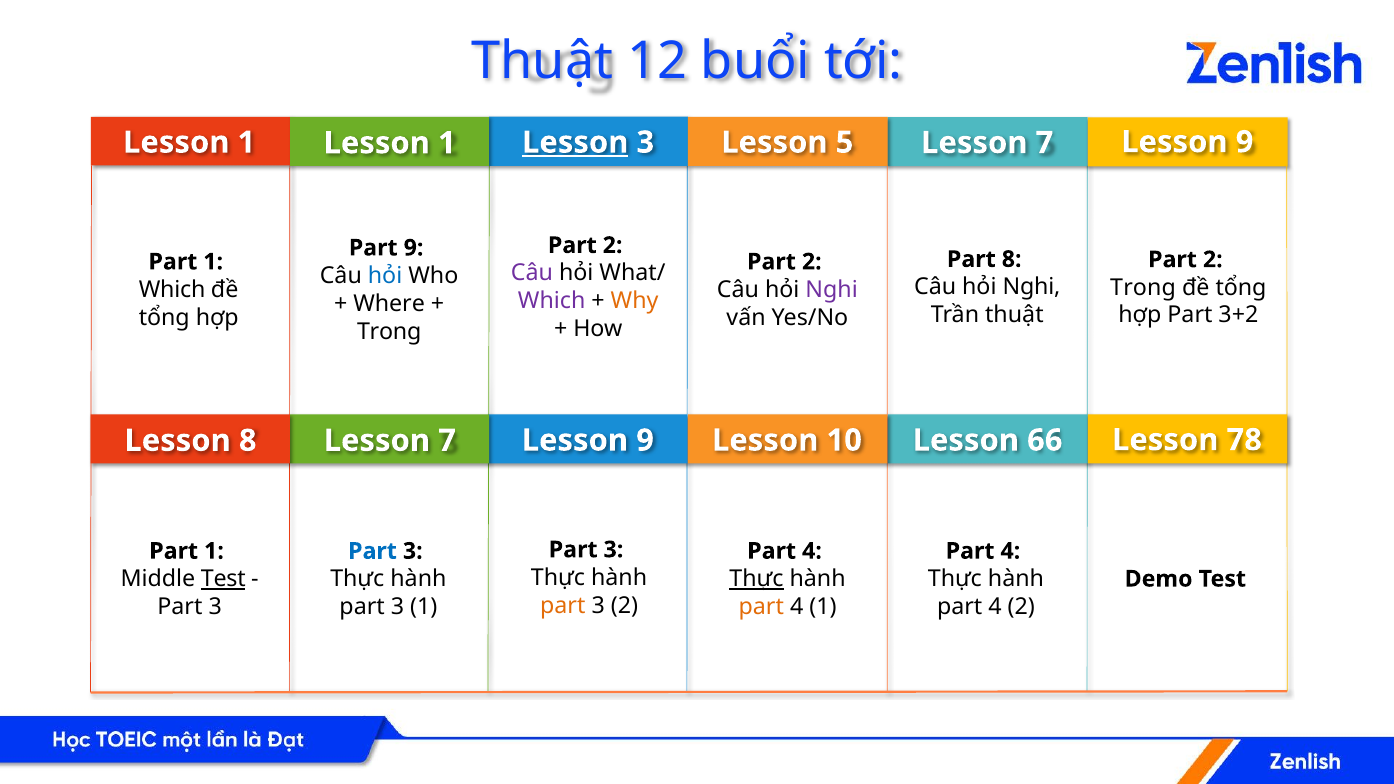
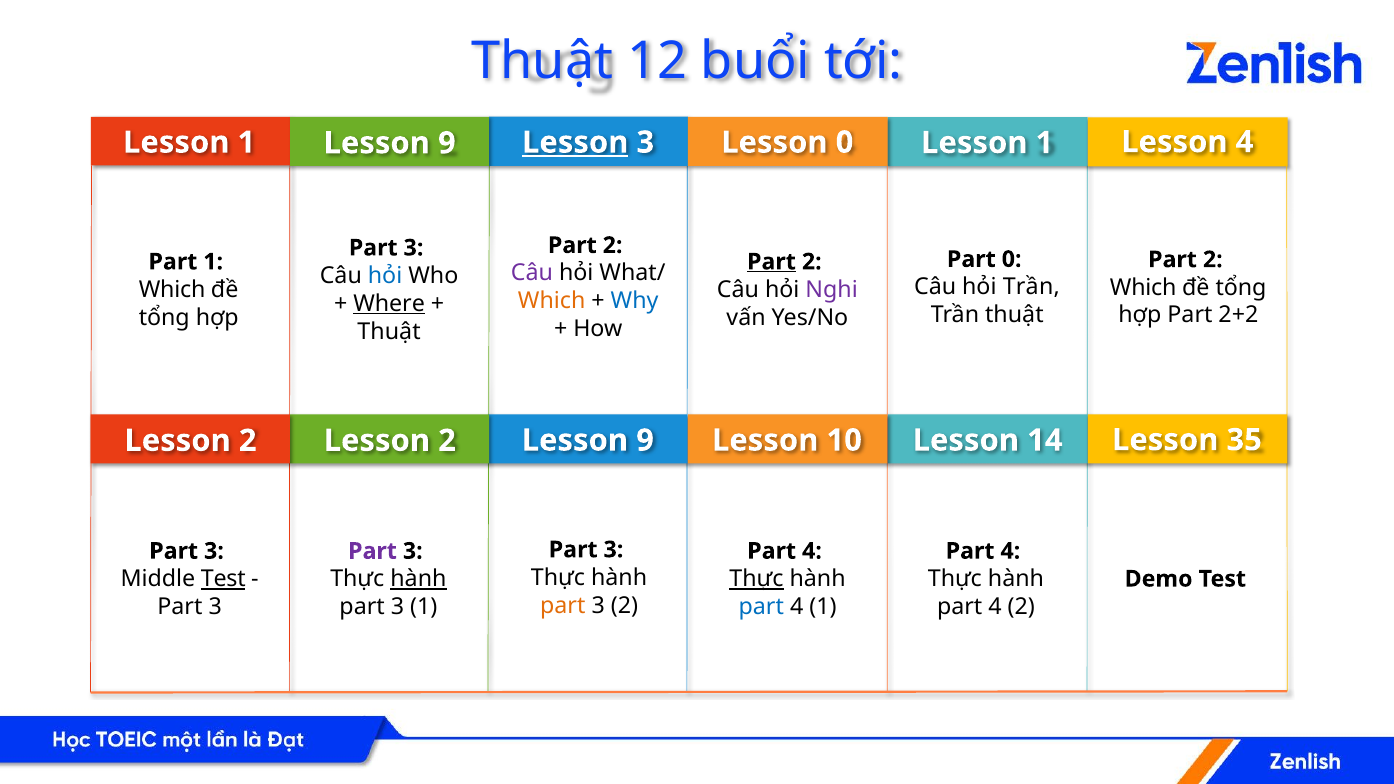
3 Lesson 5: 5 -> 0
7 at (1044, 143): 7 -> 1
1 at (447, 143): 1 -> 9
9 at (1245, 142): 9 -> 4
9 at (414, 248): 9 -> 3
Part 8: 8 -> 0
Part at (771, 262) underline: none -> present
Nghi at (1032, 287): Nghi -> Trần
Trong at (1143, 287): Trong -> Which
Which at (552, 301) colour: purple -> orange
Why colour: orange -> blue
Where underline: none -> present
3+2: 3+2 -> 2+2
Trong at (389, 332): Trong -> Thuật
8 at (248, 441): 8 -> 2
7 at (447, 441): 7 -> 2
66: 66 -> 14
78: 78 -> 35
1 at (214, 551): 1 -> 3
Part at (372, 551) colour: blue -> purple
hành at (418, 579) underline: none -> present
part at (761, 607) colour: orange -> blue
